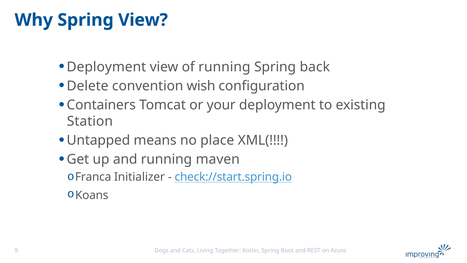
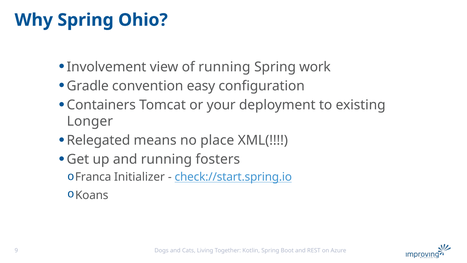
Spring View: View -> Ohio
Deployment at (106, 67): Deployment -> Involvement
back: back -> work
Delete: Delete -> Gradle
wish: wish -> easy
Station: Station -> Longer
Untapped: Untapped -> Relegated
maven: maven -> fosters
